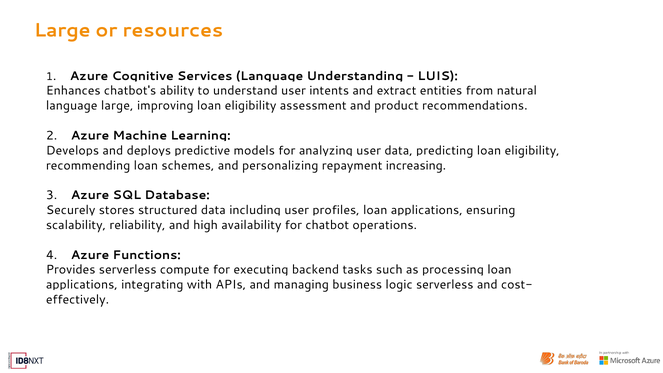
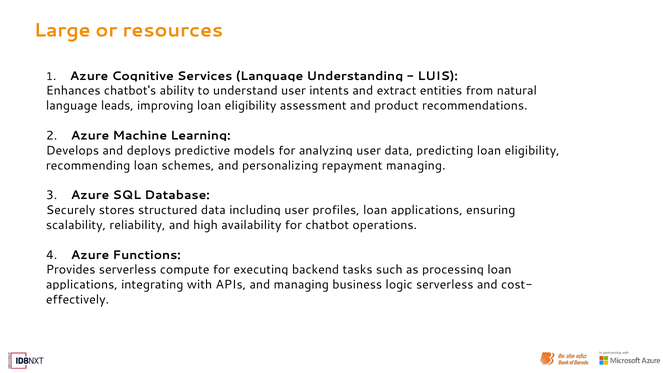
language large: large -> leads
repayment increasing: increasing -> managing
